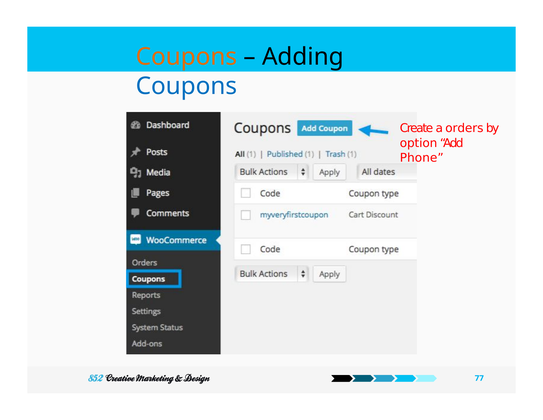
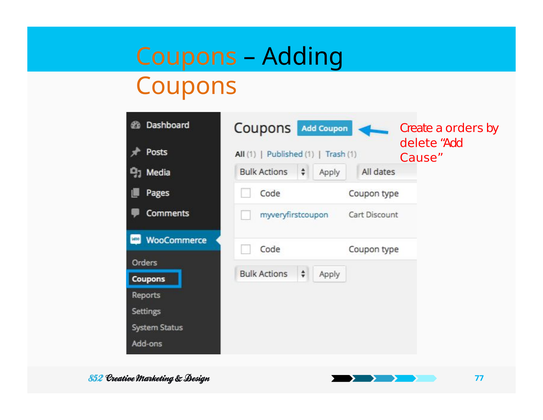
Coupons at (186, 86) colour: blue -> orange
option: option -> delete
Phone: Phone -> Cause
